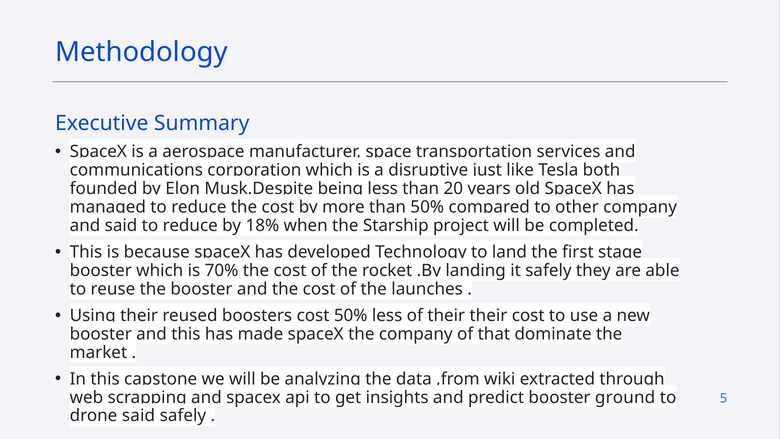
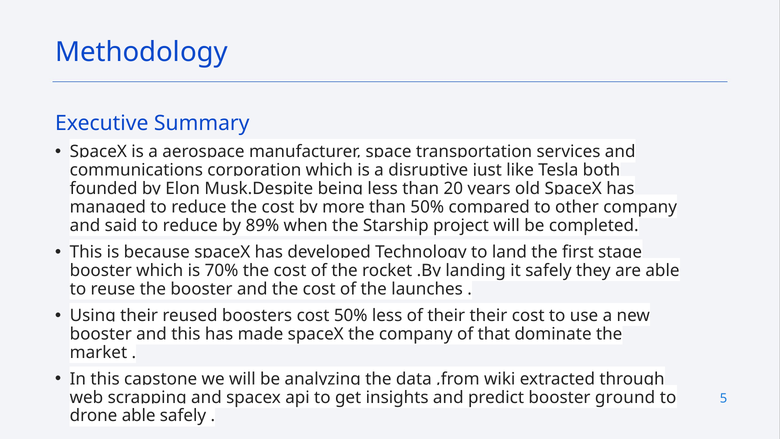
18%: 18% -> 89%
drone said: said -> able
